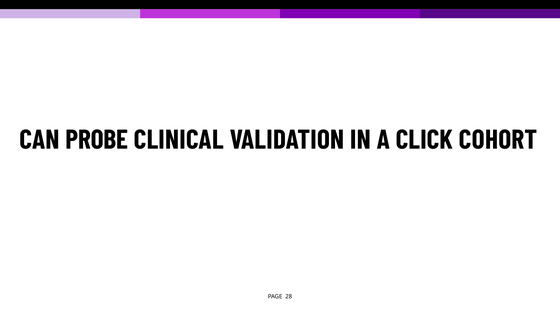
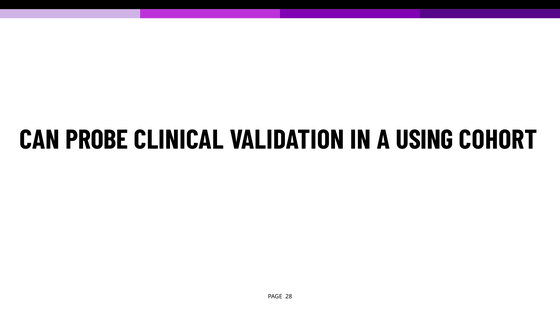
CLICK: CLICK -> USING
